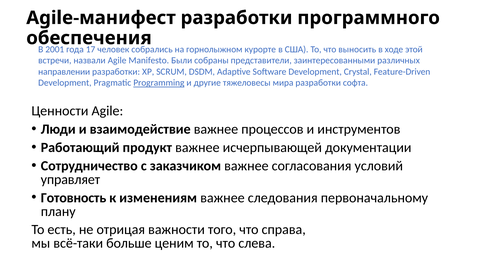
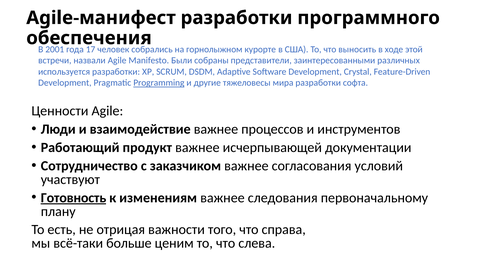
направлении: направлении -> используется
управляет: управляет -> участвуют
Готовность underline: none -> present
